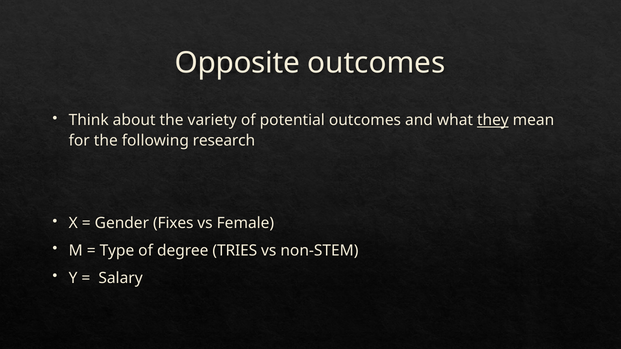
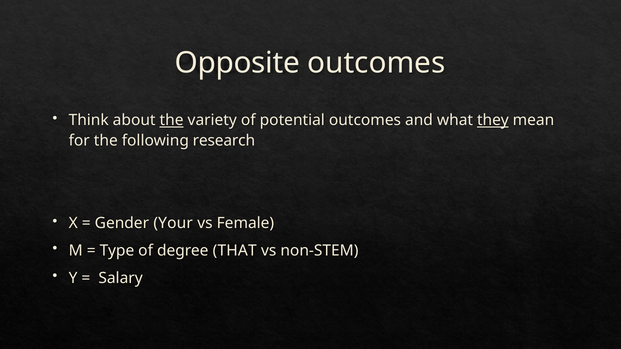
the at (172, 120) underline: none -> present
Fixes: Fixes -> Your
TRIES: TRIES -> THAT
